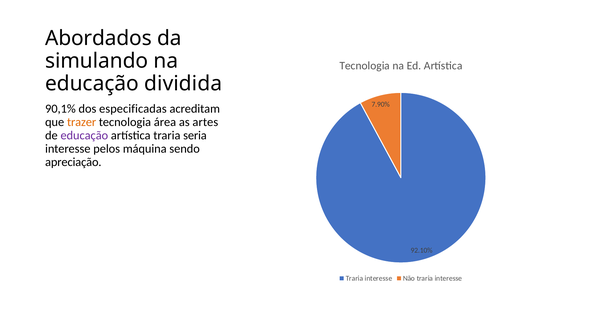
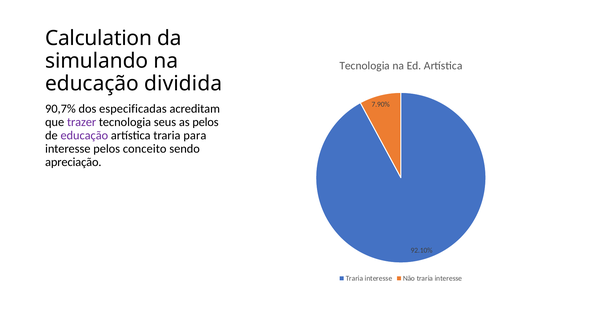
Abordados: Abordados -> Calculation
90,1%: 90,1% -> 90,7%
trazer colour: orange -> purple
área: área -> seus
as artes: artes -> pelos
seria: seria -> para
máquina: máquina -> conceito
